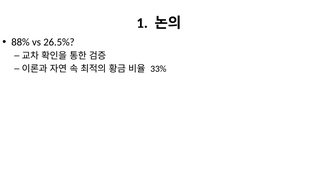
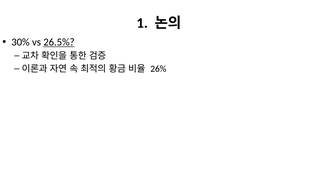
88%: 88% -> 30%
26.5% underline: none -> present
33%: 33% -> 26%
